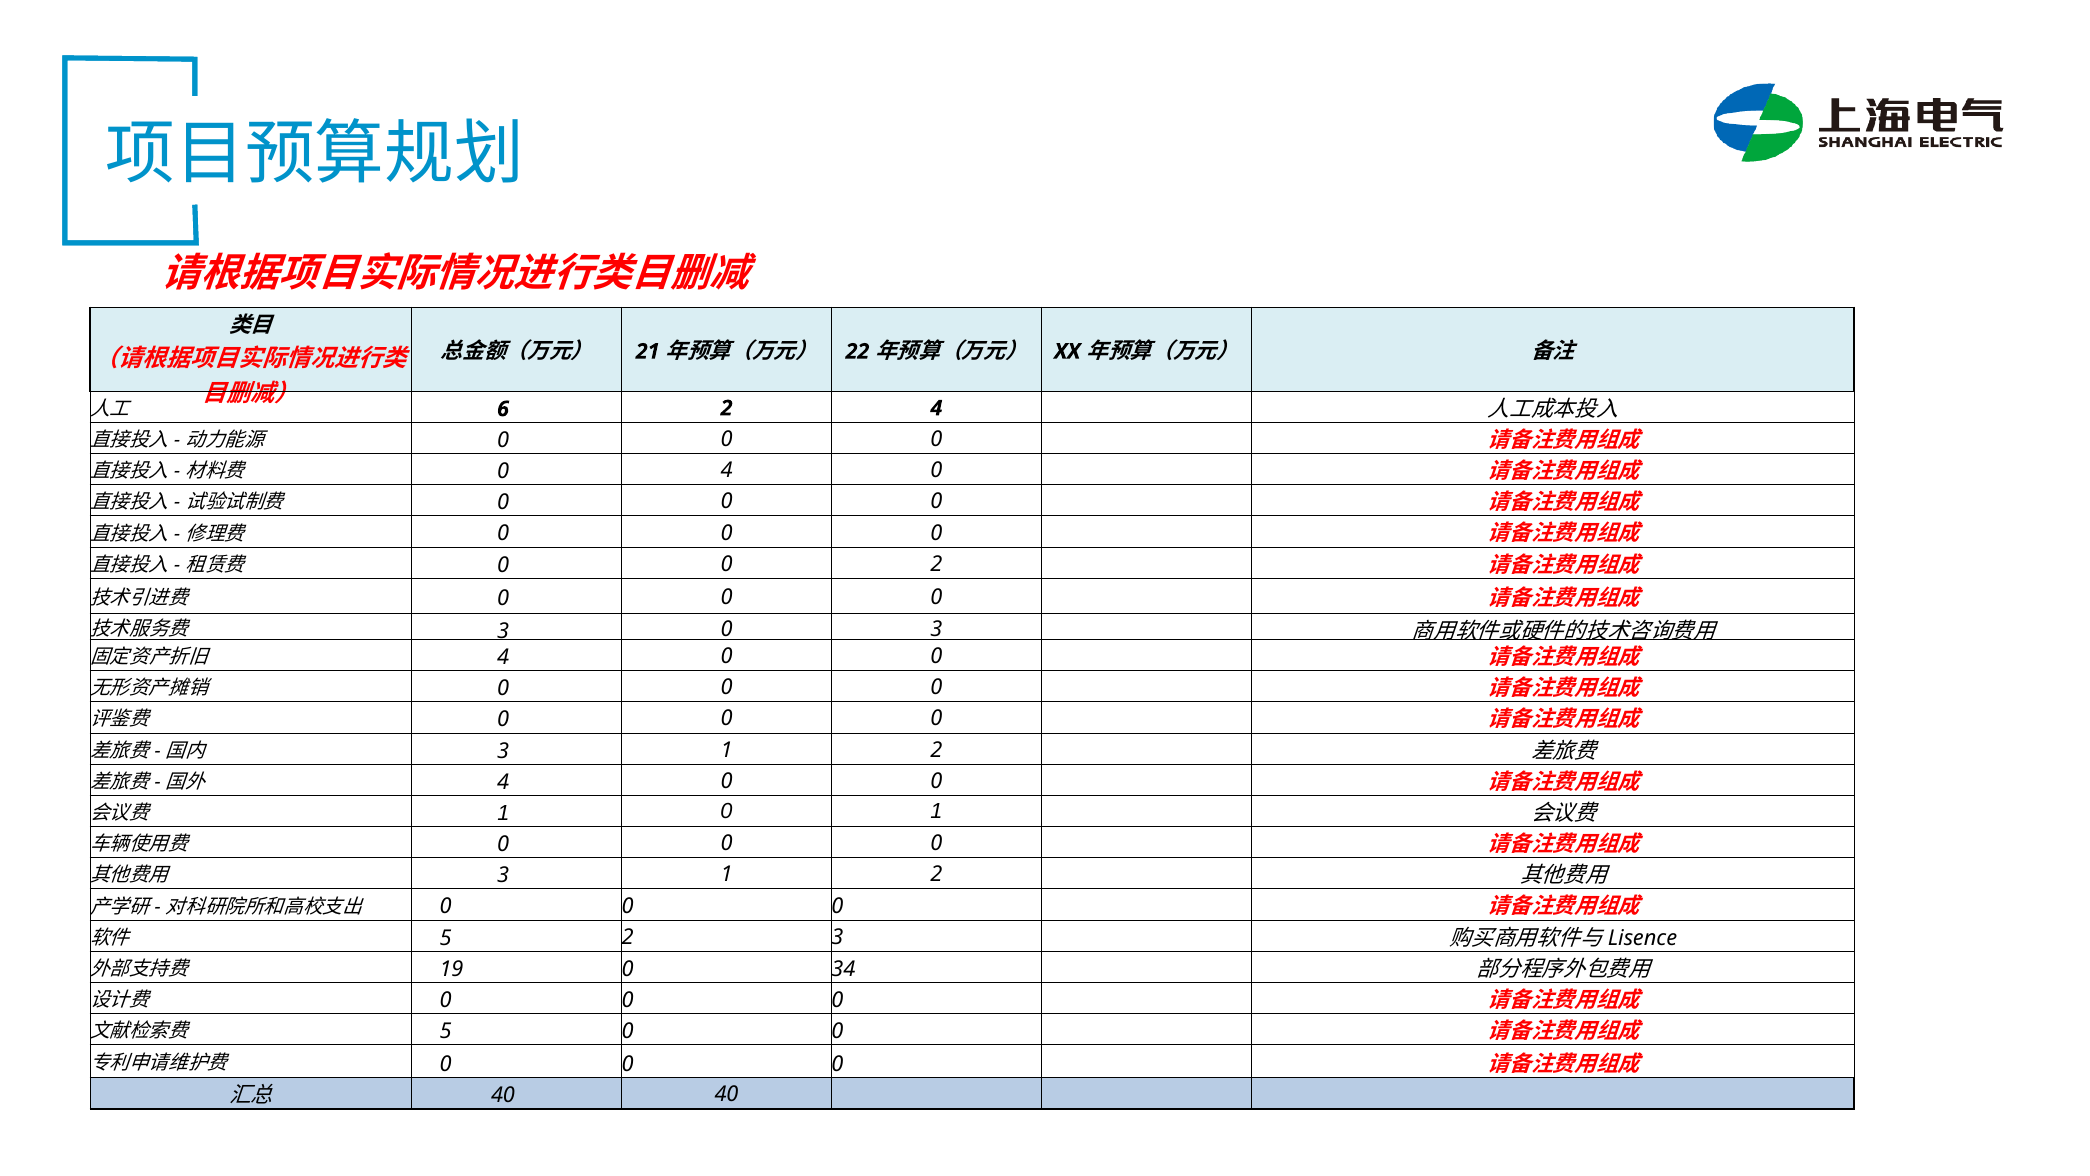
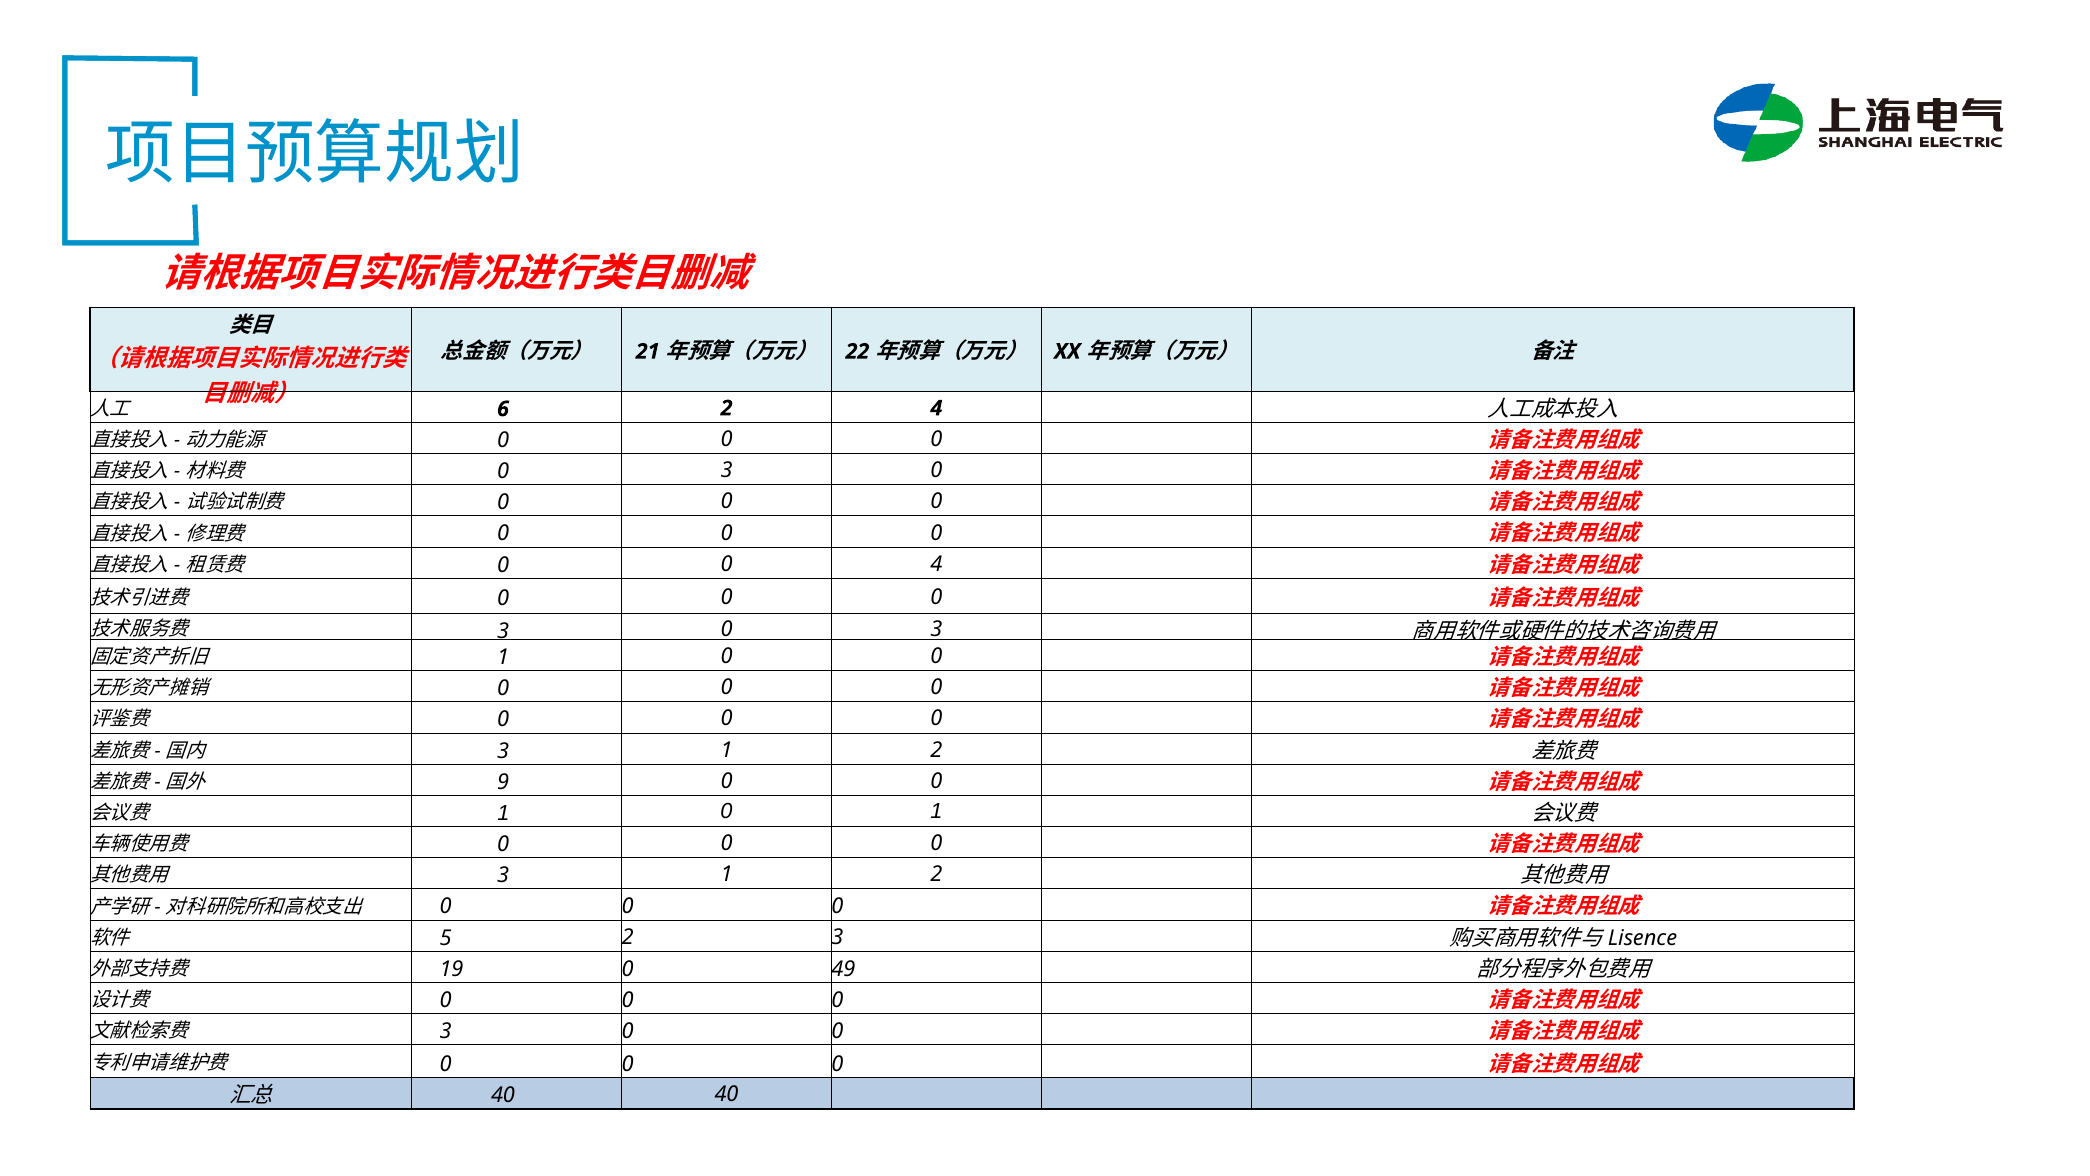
4 at (727, 470): 4 -> 3
0 2: 2 -> 4
4 at (503, 657): 4 -> 1
4 at (503, 782): 4 -> 9
34: 34 -> 49
5 at (446, 1031): 5 -> 3
